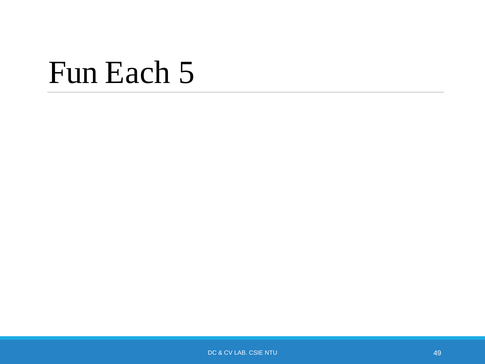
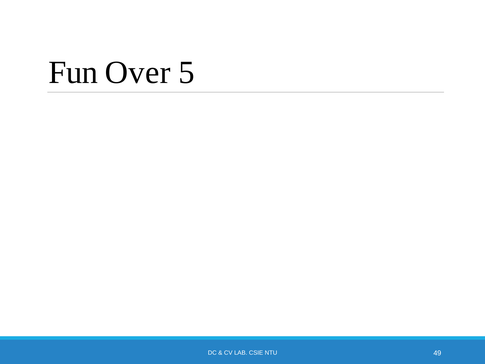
Each: Each -> Over
